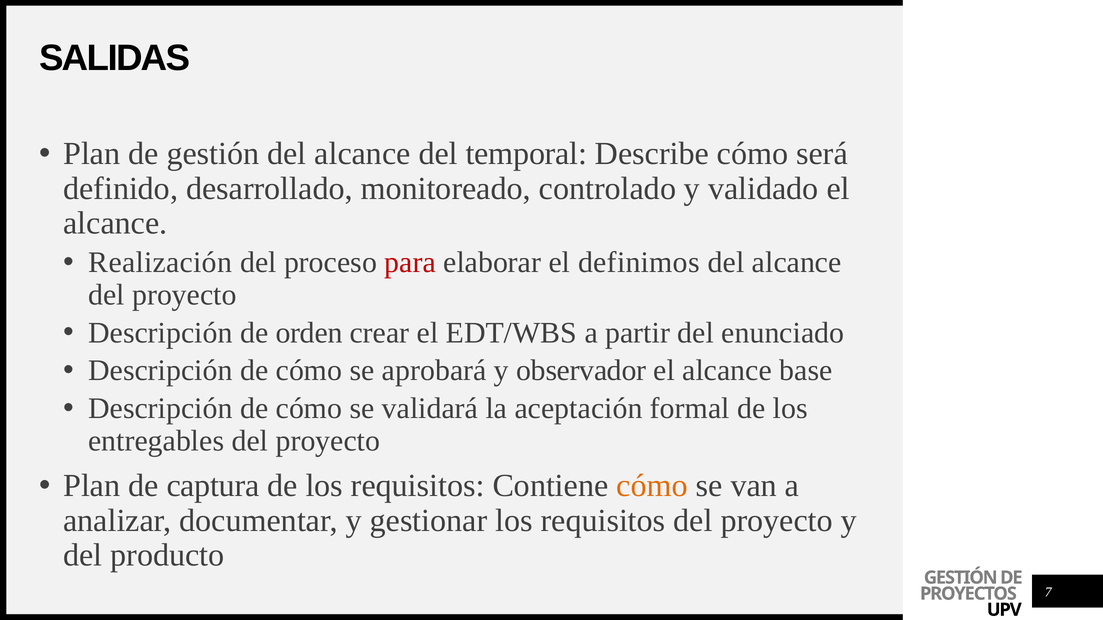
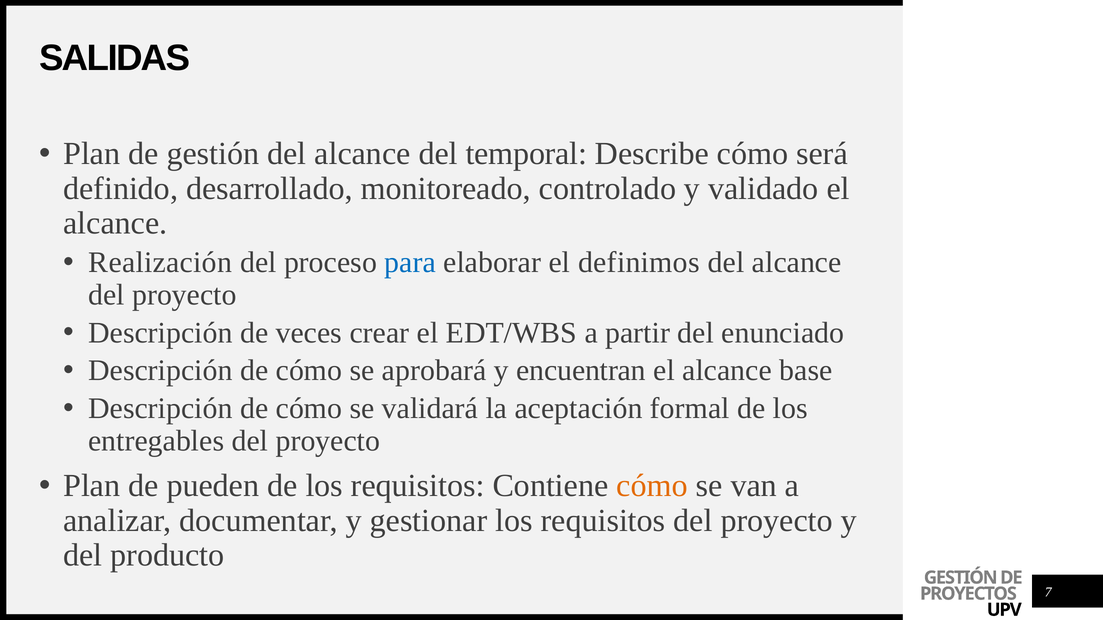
para colour: red -> blue
orden: orden -> veces
observador: observador -> encuentran
captura: captura -> pueden
